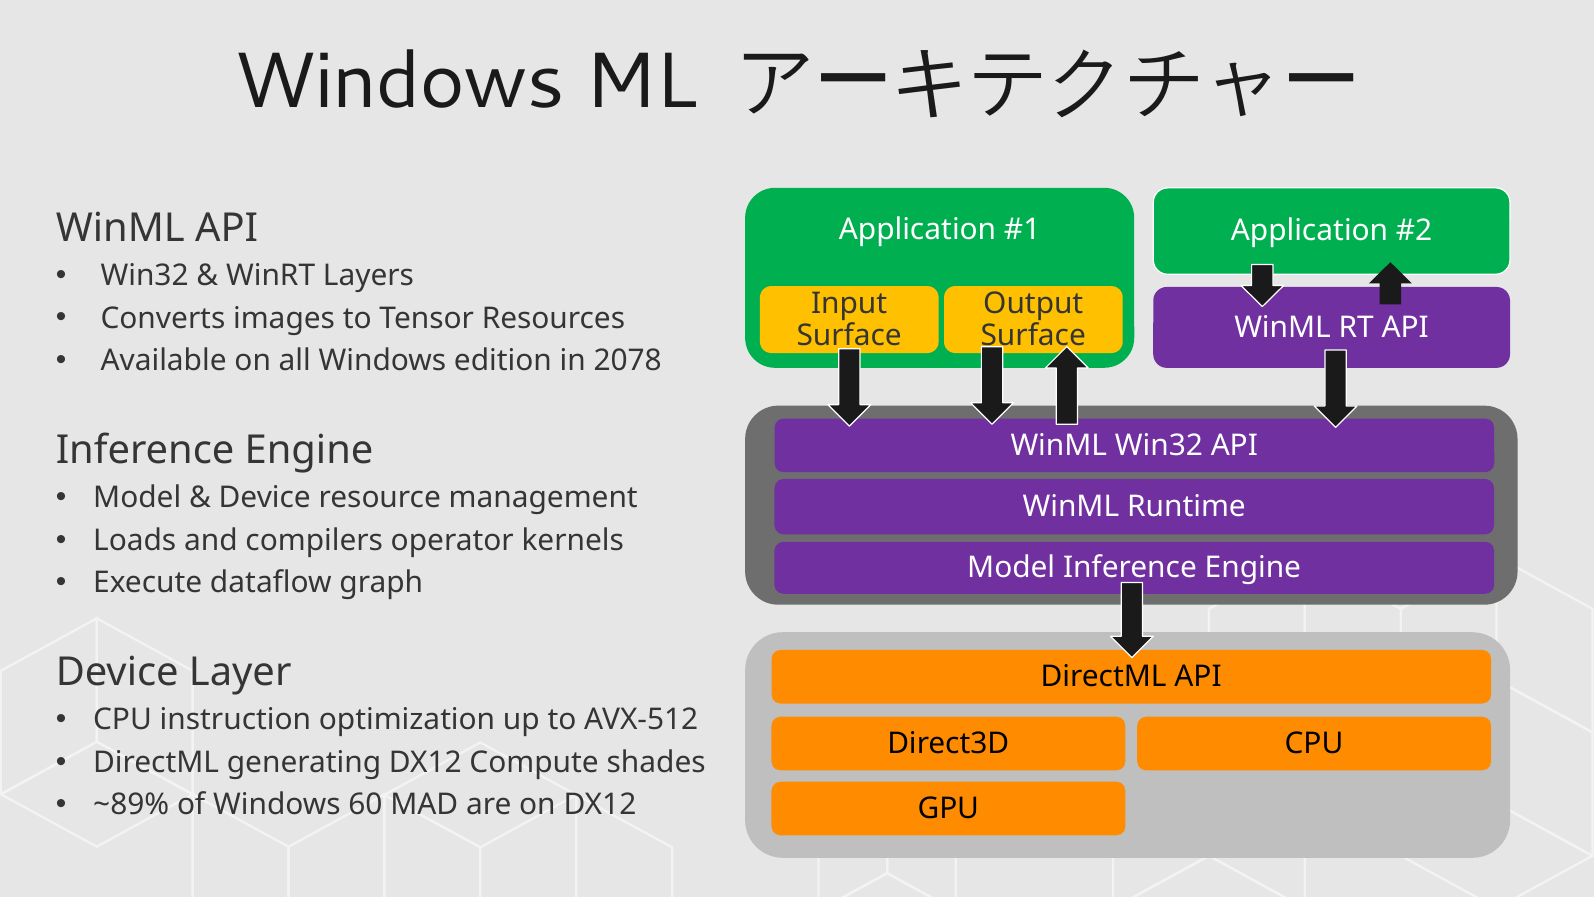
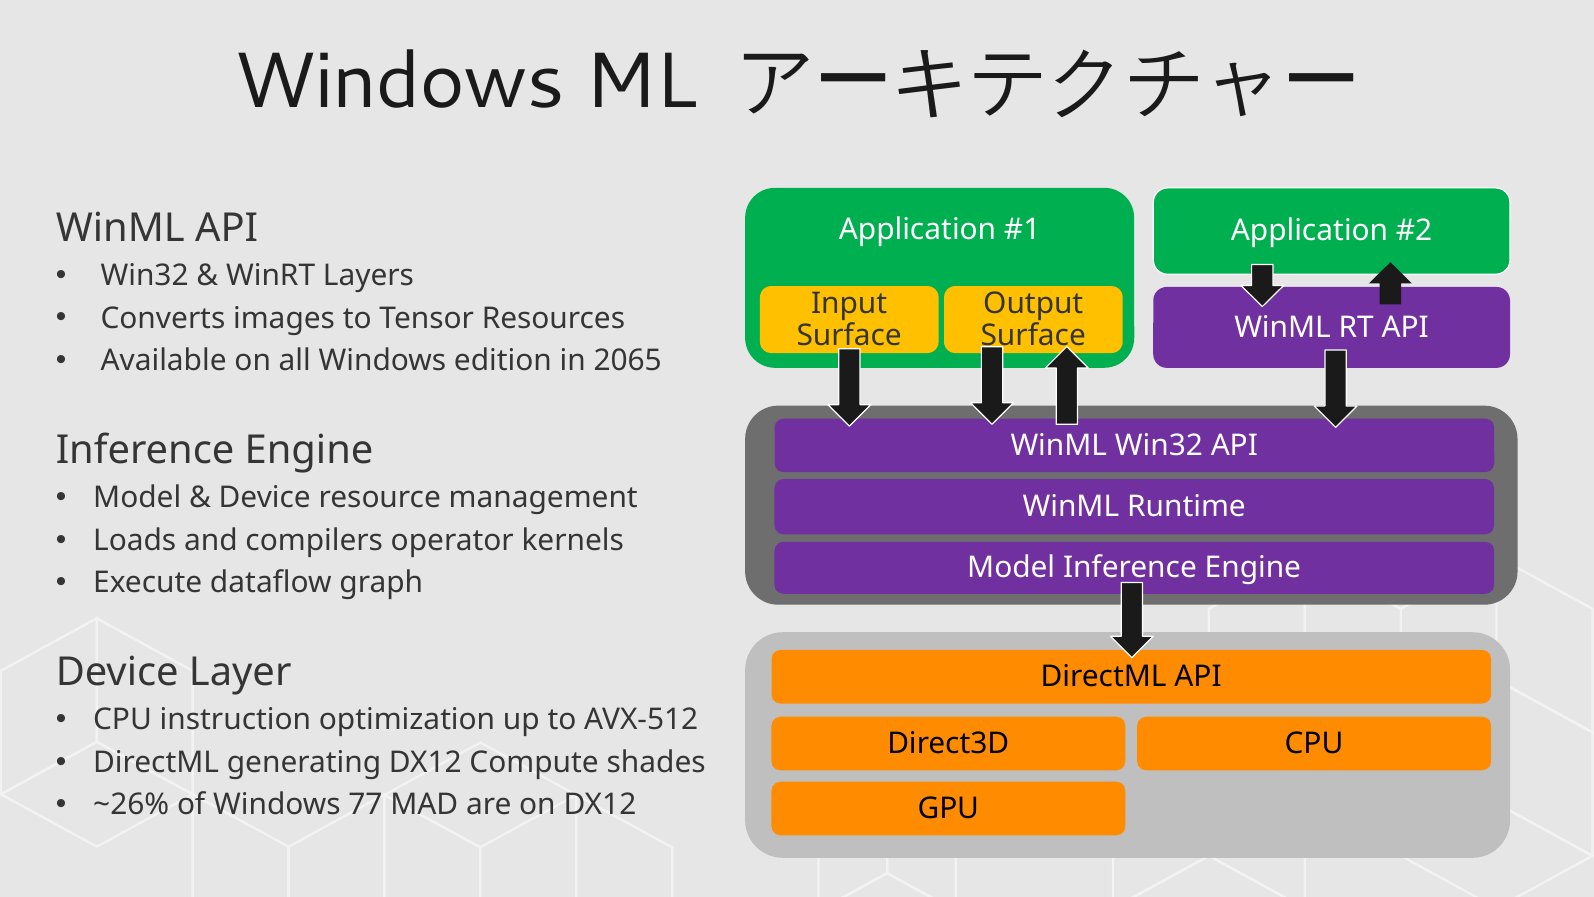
2078: 2078 -> 2065
~89%: ~89% -> ~26%
60: 60 -> 77
